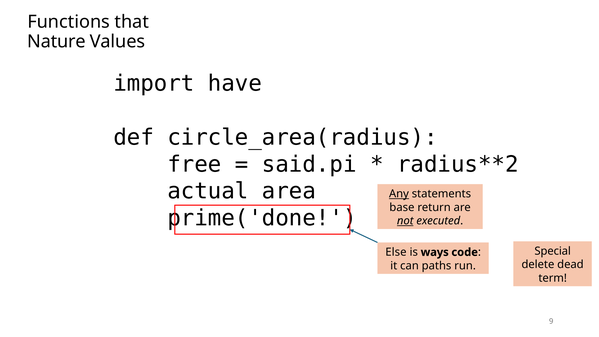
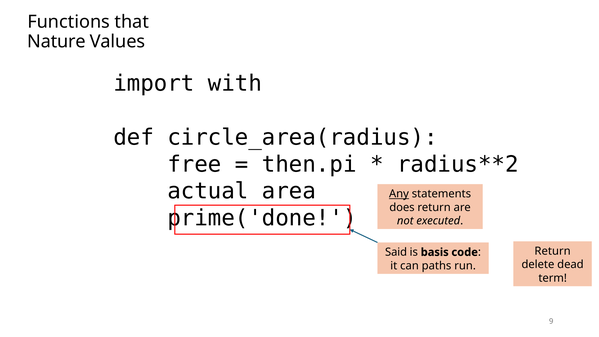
have: have -> with
said.pi: said.pi -> then.pi
base: base -> does
not underline: present -> none
Special at (553, 251): Special -> Return
Else: Else -> Said
ways: ways -> basis
